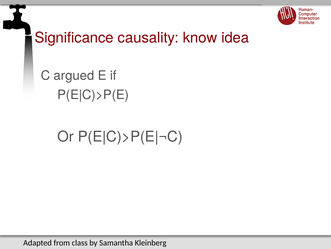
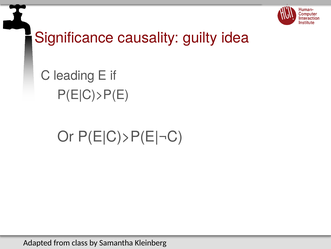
know: know -> guilty
argued: argued -> leading
